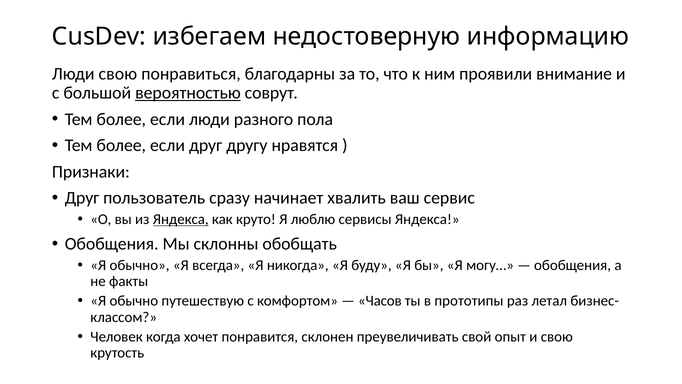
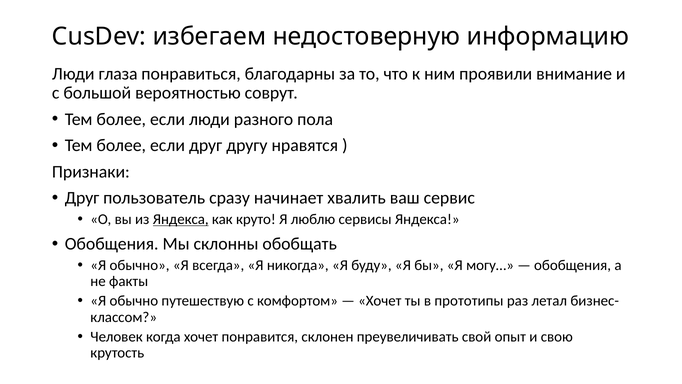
Люди свою: свою -> глаза
вероятностью underline: present -> none
Часов at (380, 301): Часов -> Хочет
